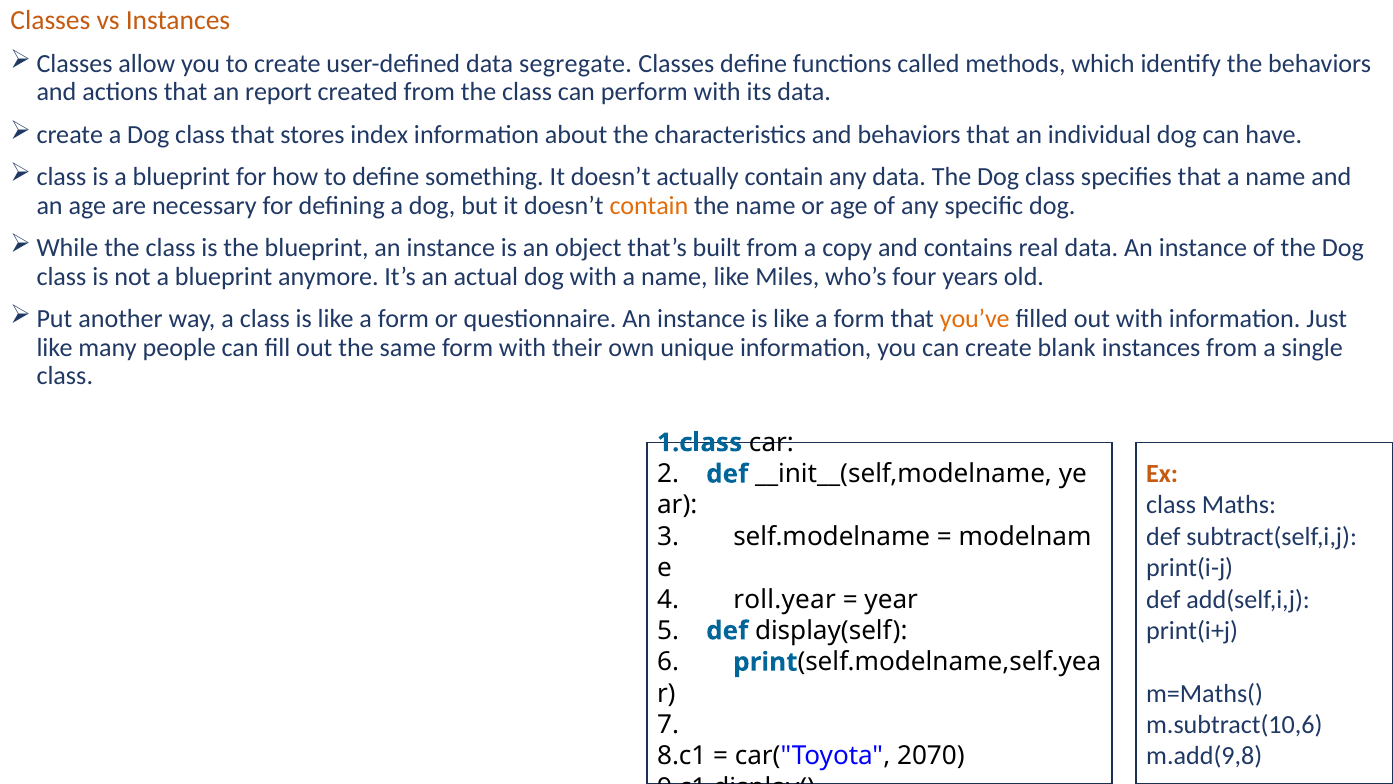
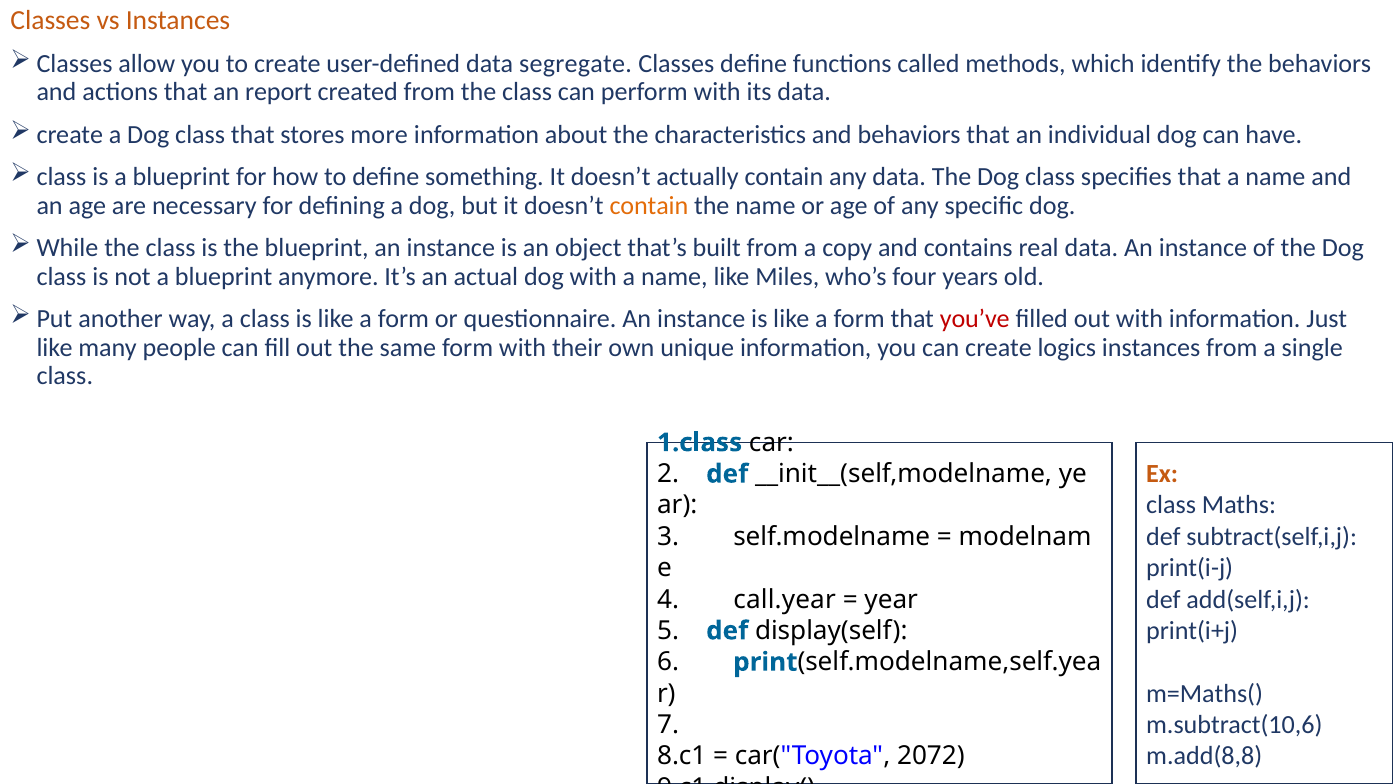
index: index -> more
you’ve colour: orange -> red
blank: blank -> logics
roll.year: roll.year -> call.year
m.add(9,8: m.add(9,8 -> m.add(8,8
2070: 2070 -> 2072
